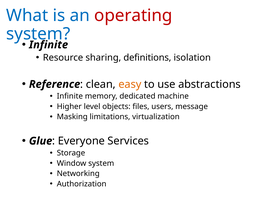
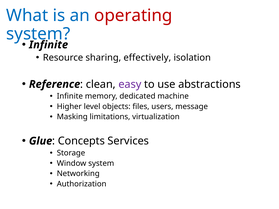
definitions: definitions -> effectively
easy colour: orange -> purple
Everyone: Everyone -> Concepts
